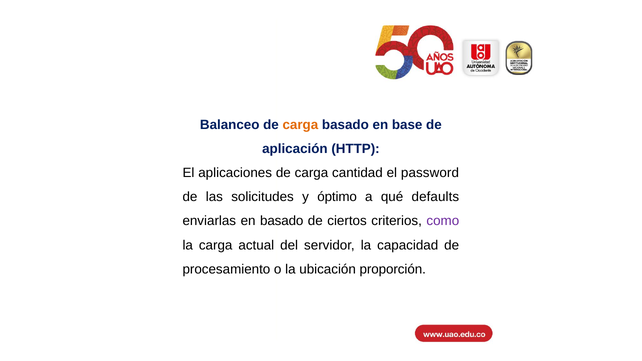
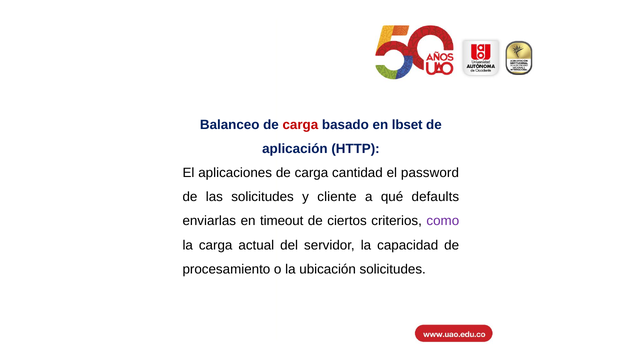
carga at (300, 125) colour: orange -> red
base: base -> lbset
óptimo: óptimo -> cliente
en basado: basado -> timeout
ubicación proporción: proporción -> solicitudes
